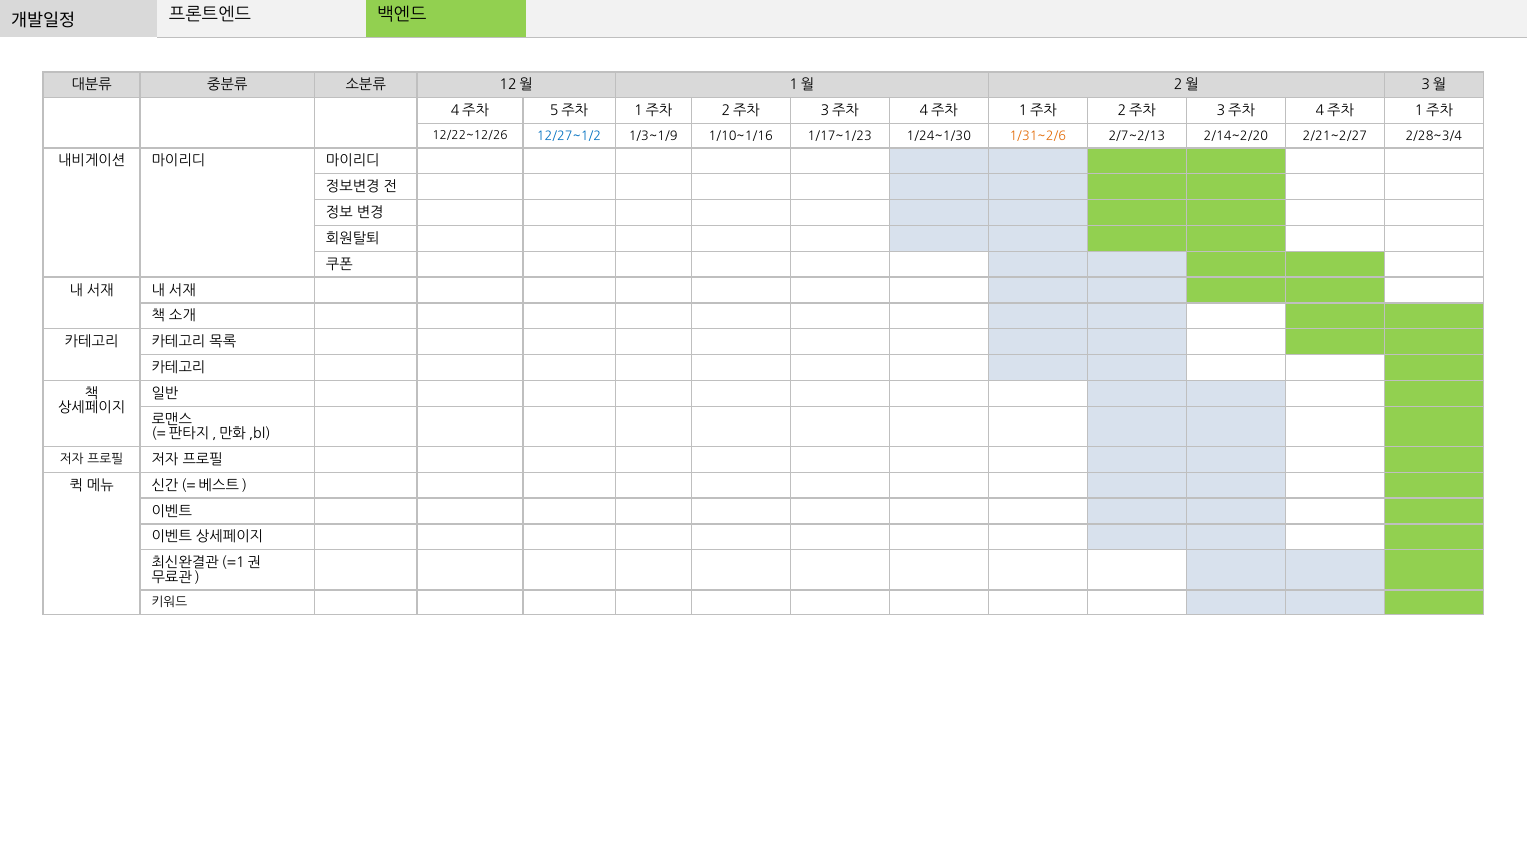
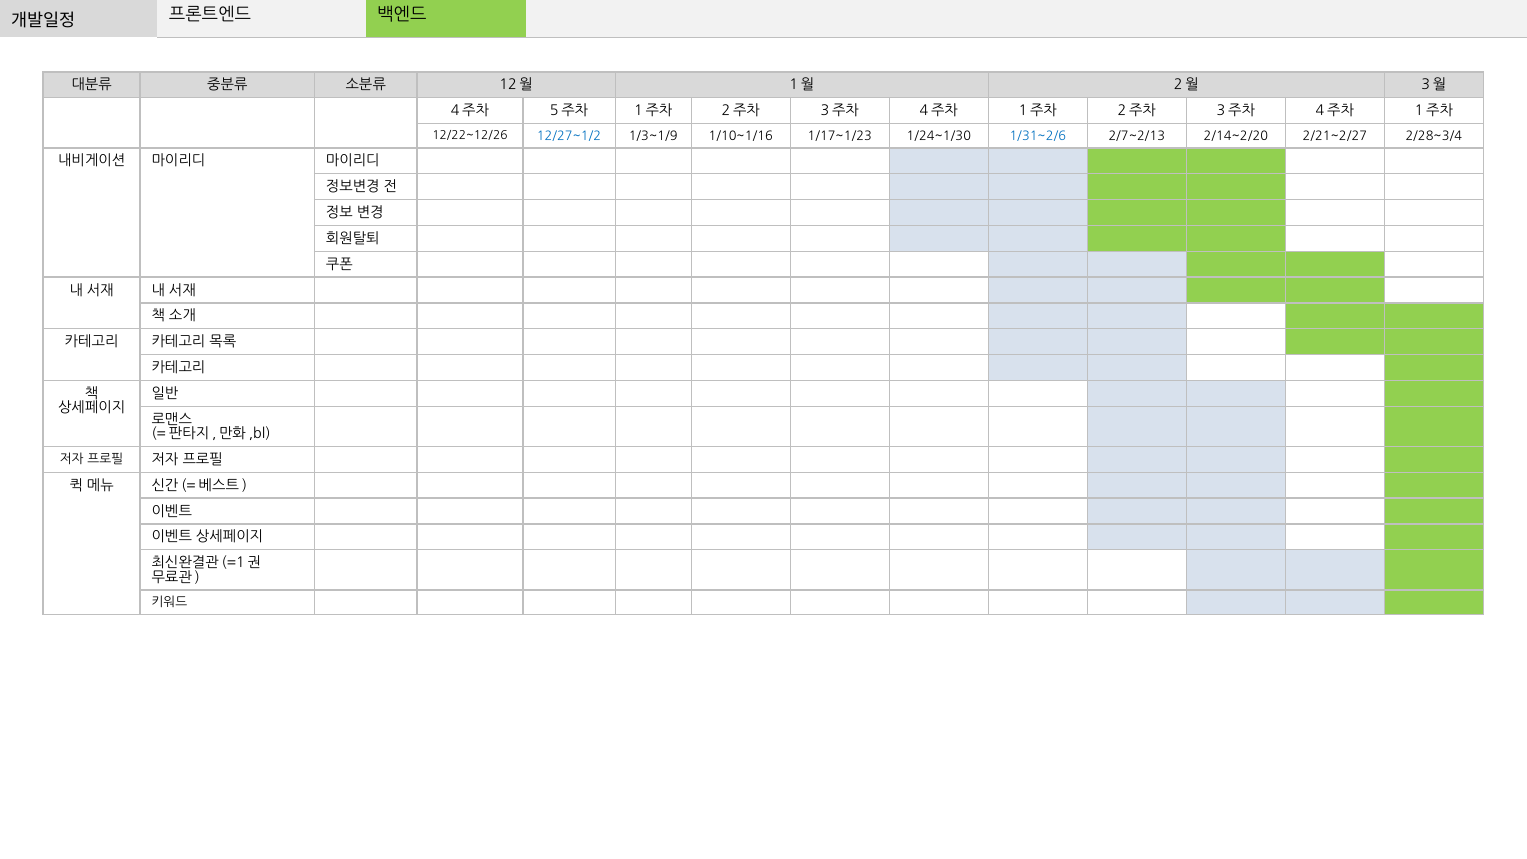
1/31~2/6 colour: orange -> blue
